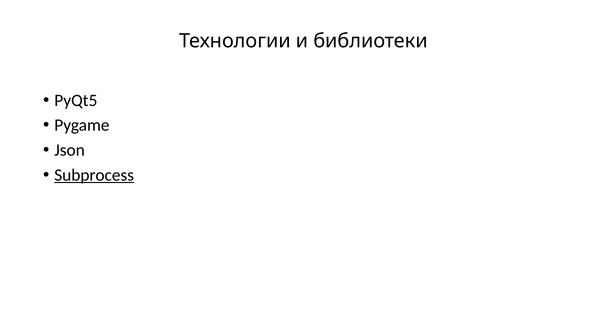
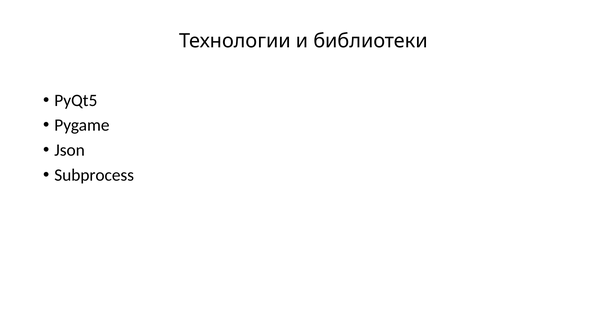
Subprocess underline: present -> none
